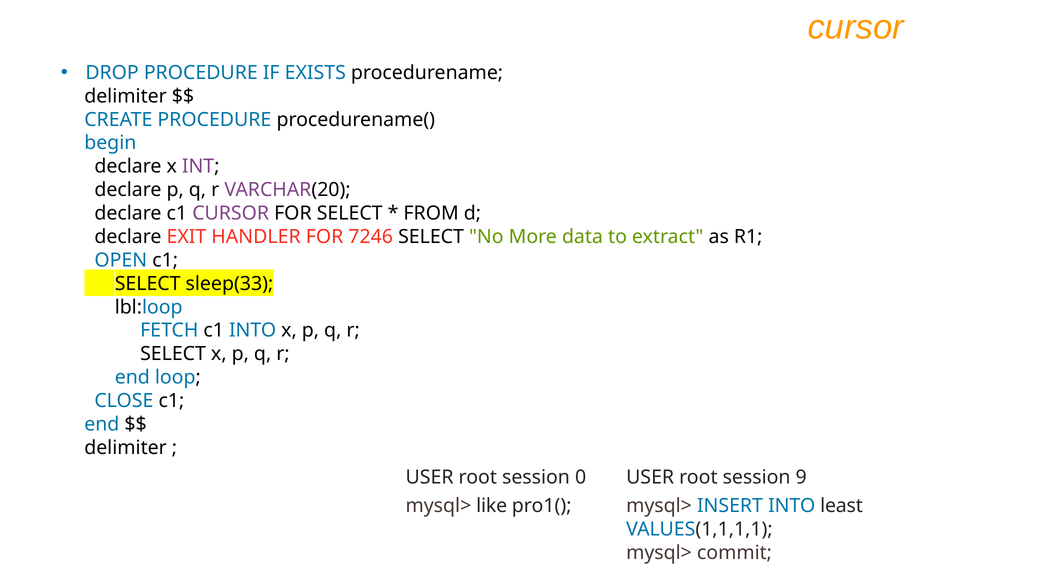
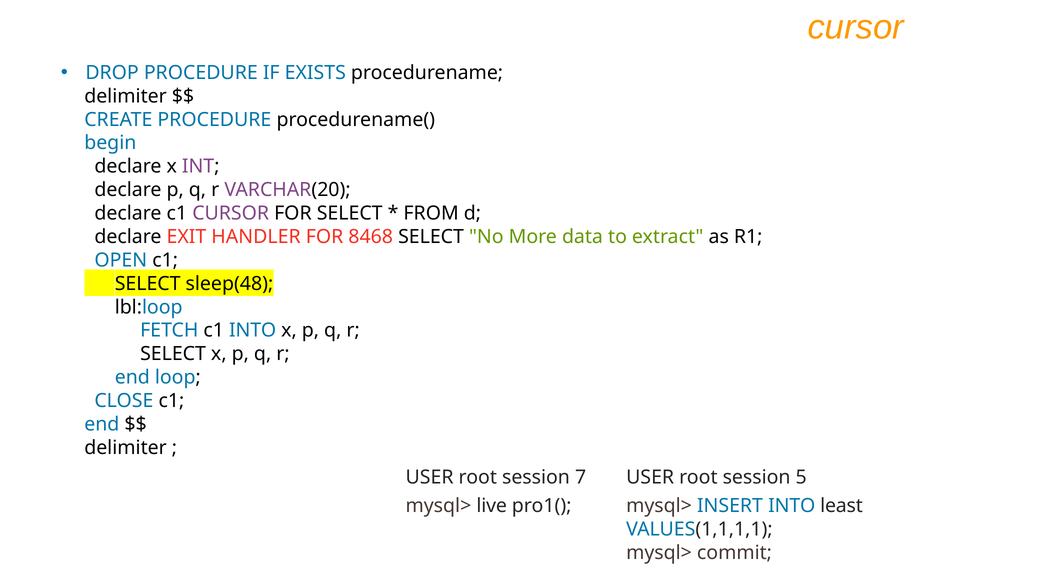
7246: 7246 -> 8468
sleep(33: sleep(33 -> sleep(48
0: 0 -> 7
9: 9 -> 5
like: like -> live
